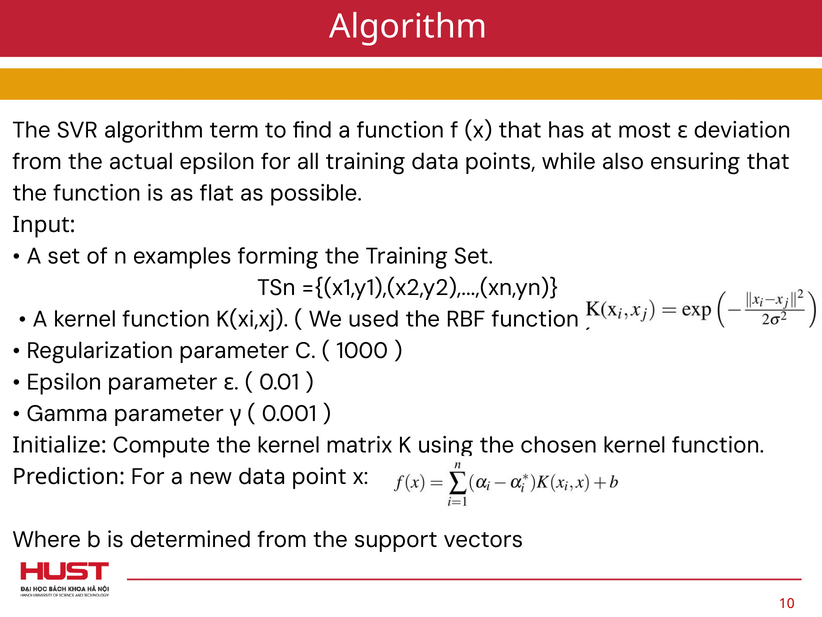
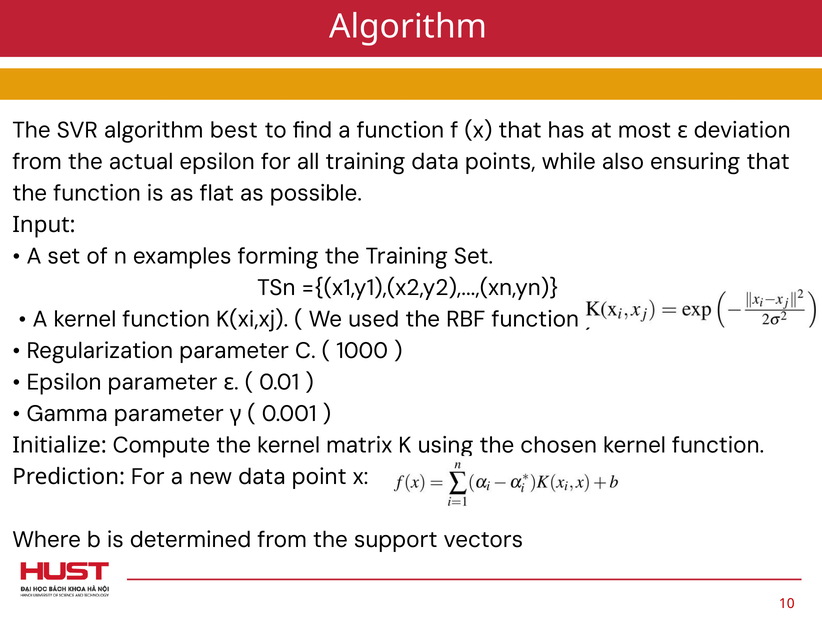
term: term -> best
